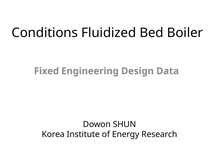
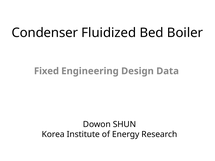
Conditions: Conditions -> Condenser
